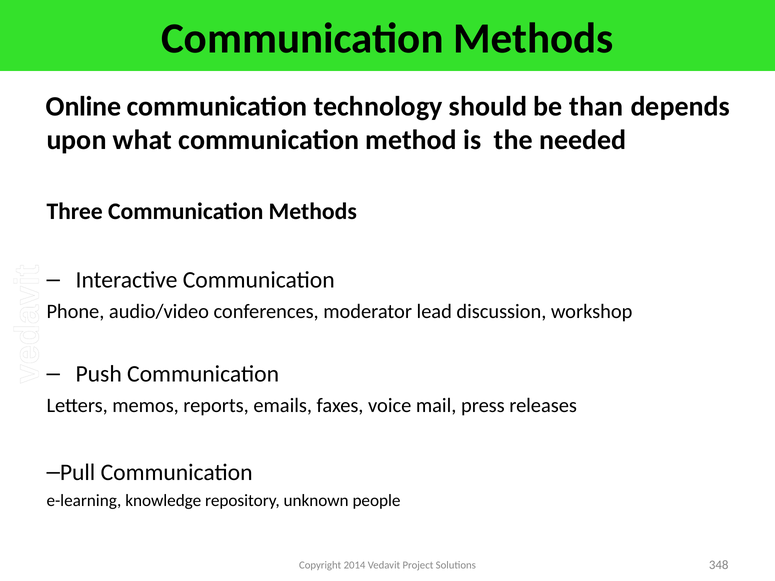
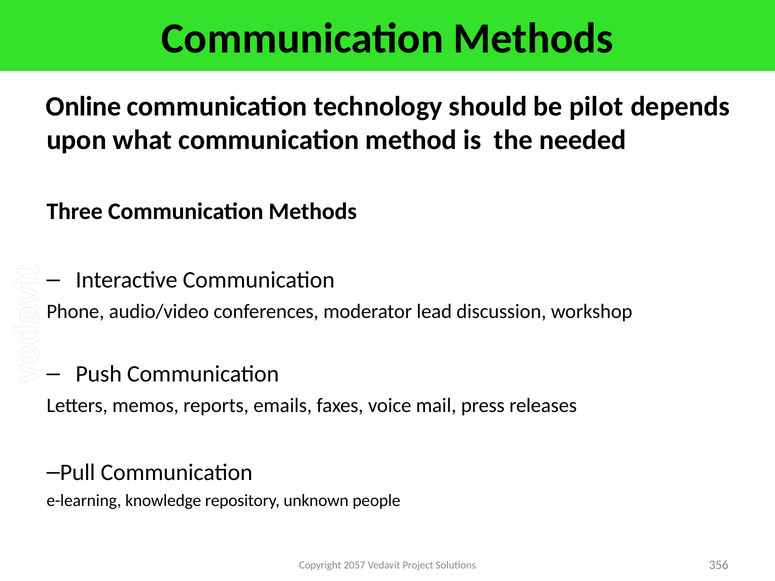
than: than -> pilot
2014: 2014 -> 2057
348: 348 -> 356
